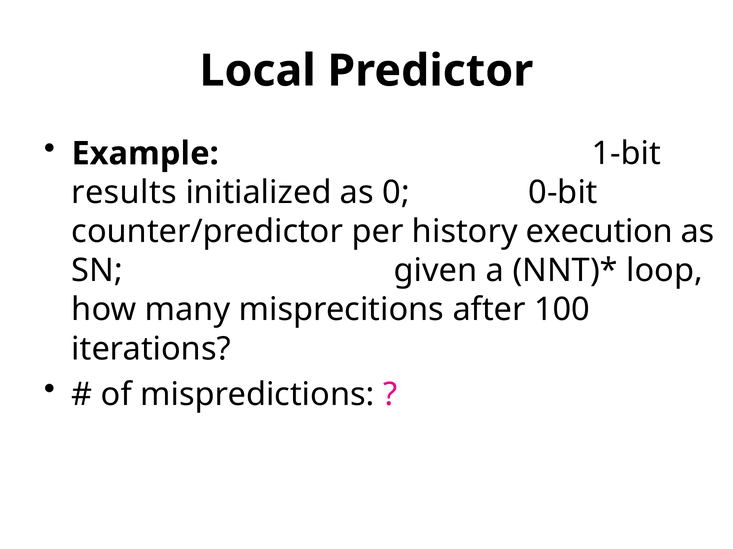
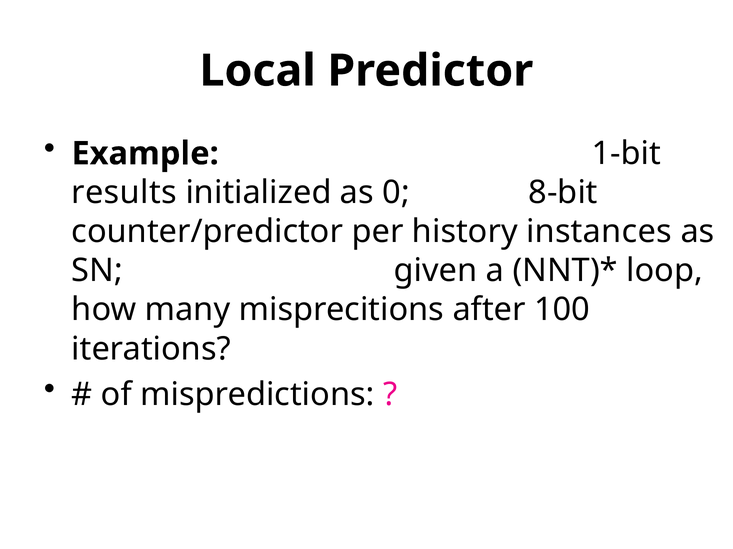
0-bit: 0-bit -> 8-bit
execution: execution -> instances
